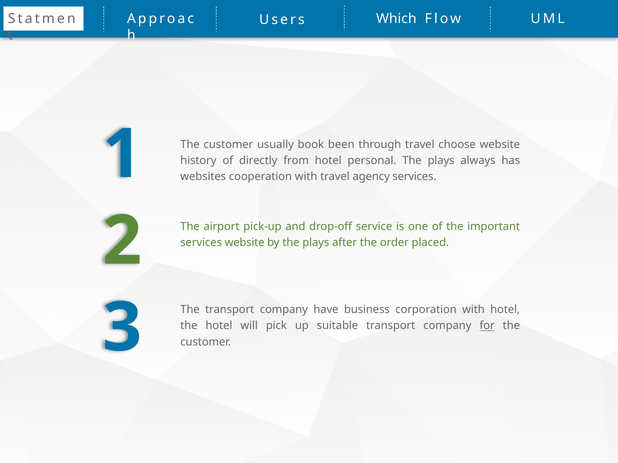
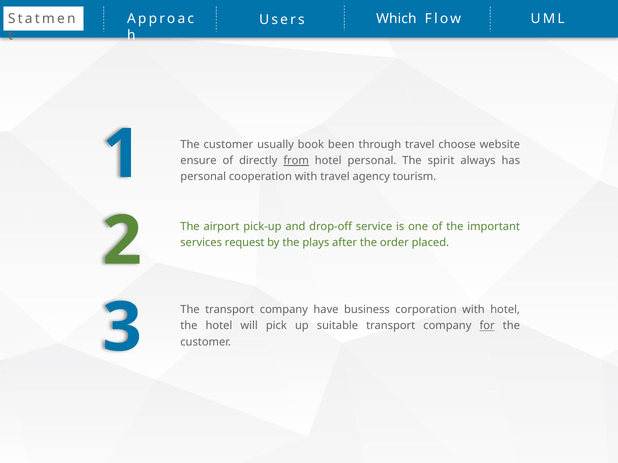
history: history -> ensure
from underline: none -> present
plays at (441, 161): plays -> spirit
websites at (203, 177): websites -> personal
agency services: services -> tourism
services website: website -> request
